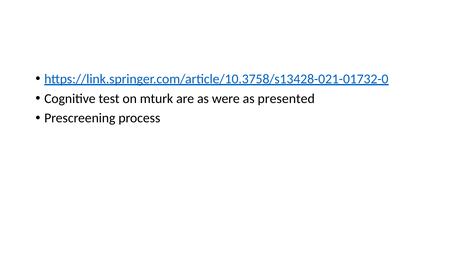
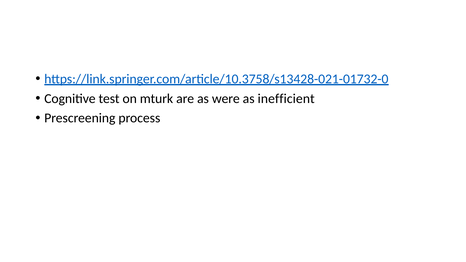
presented: presented -> inefficient
